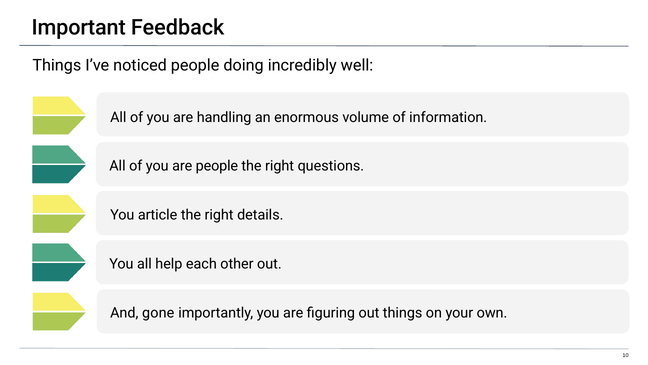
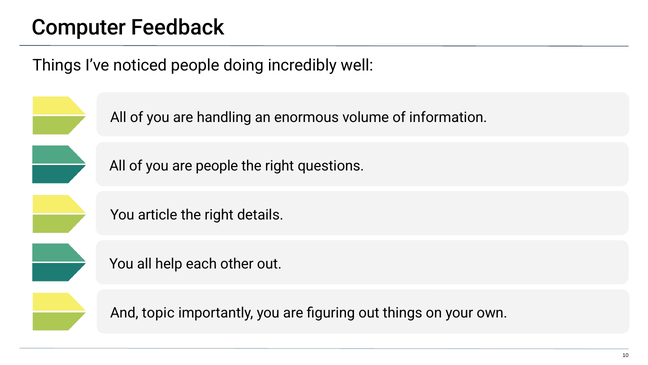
Important: Important -> Computer
gone: gone -> topic
